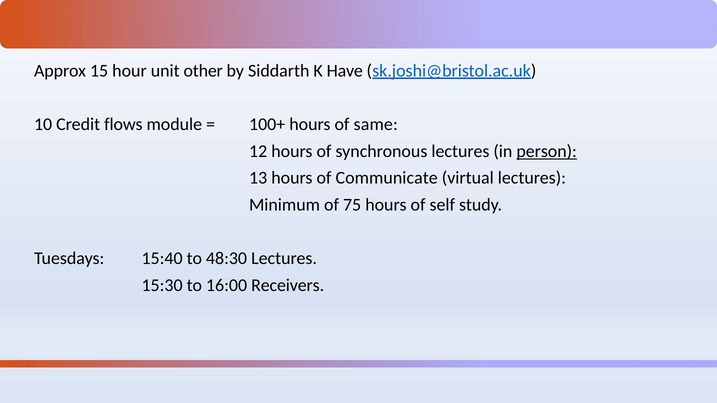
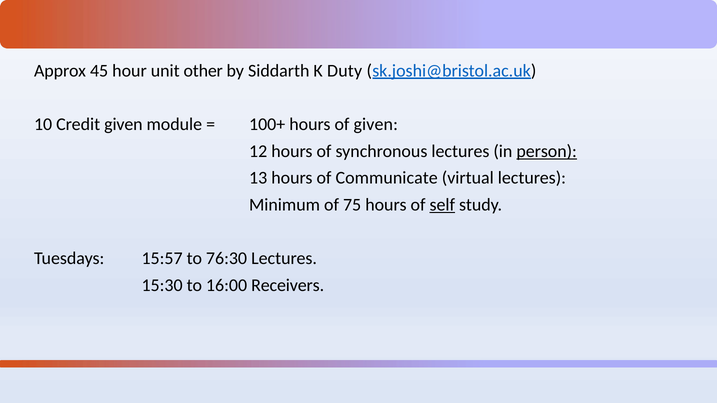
15: 15 -> 45
Have: Have -> Duty
Credit flows: flows -> given
of same: same -> given
self underline: none -> present
15:40: 15:40 -> 15:57
48:30: 48:30 -> 76:30
